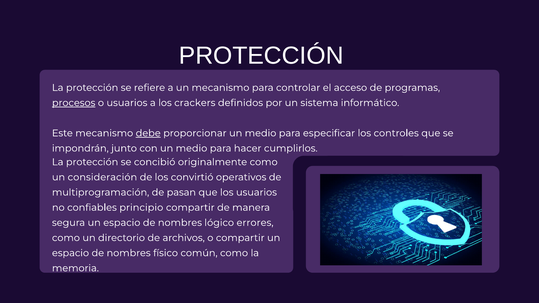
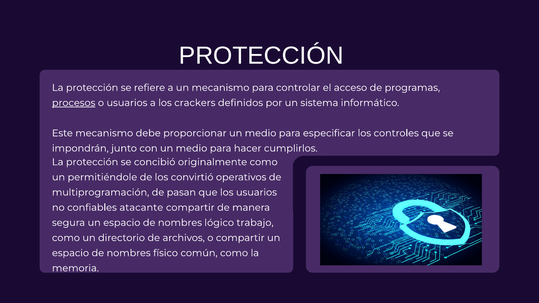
debe underline: present -> none
consideración: consideración -> permitiéndole
principio: principio -> atacante
errores: errores -> trabajo
